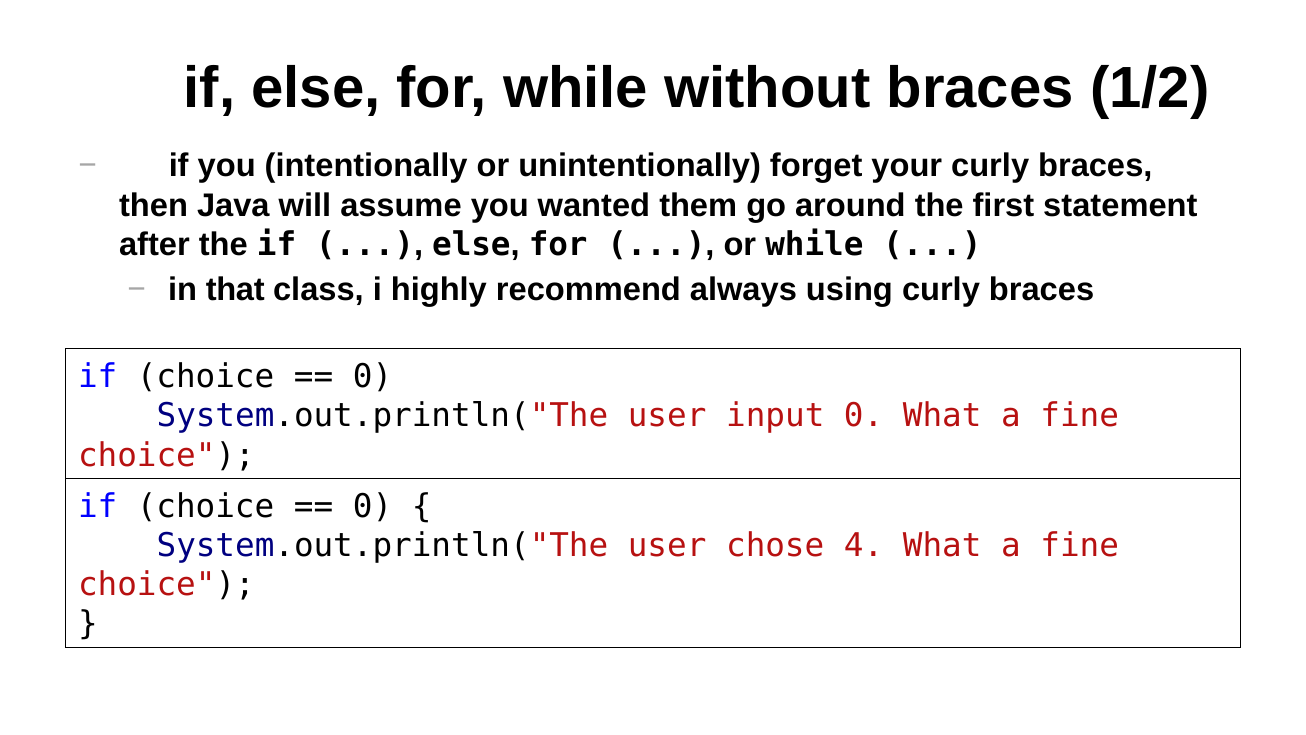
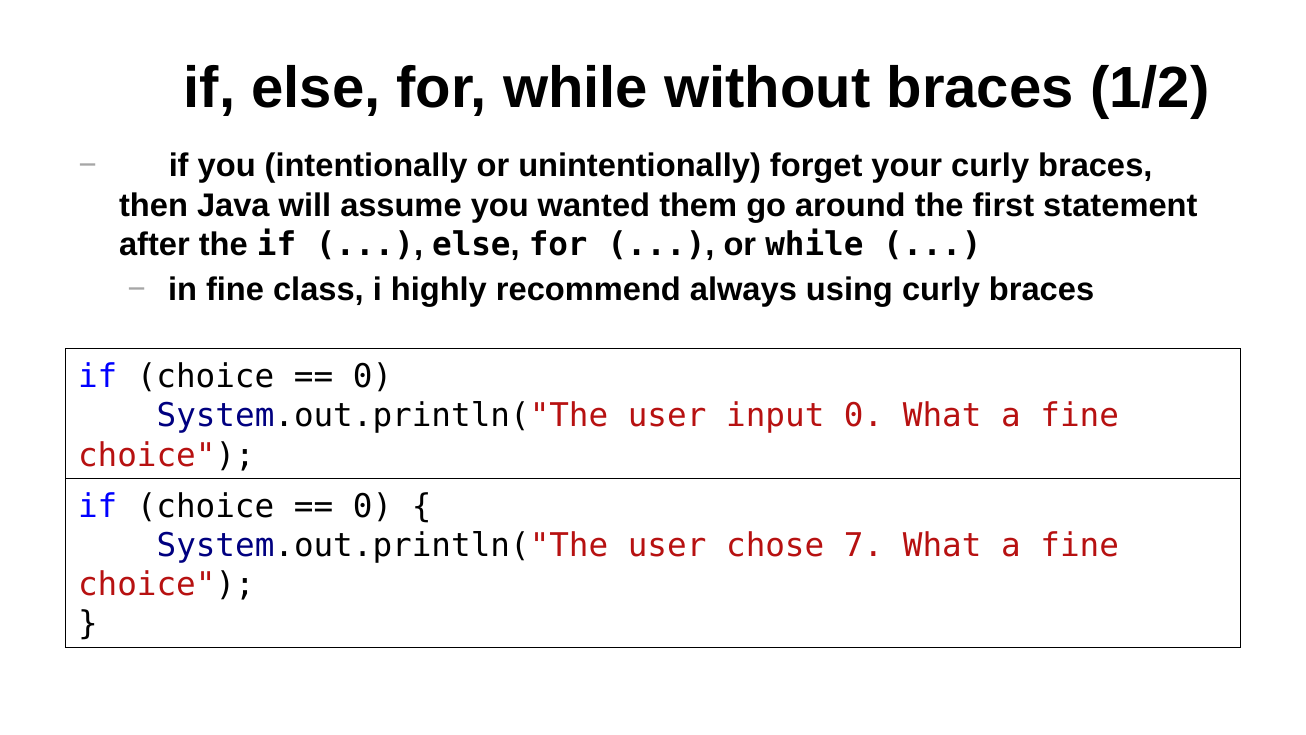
in that: that -> fine
4: 4 -> 7
